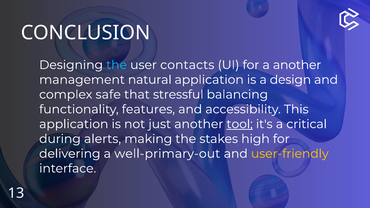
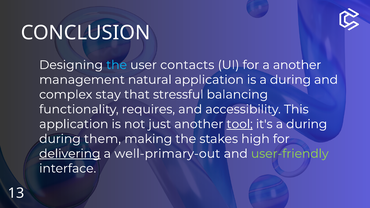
is a design: design -> during
safe: safe -> stay
features: features -> requires
it's a critical: critical -> during
alerts: alerts -> them
delivering underline: none -> present
user-friendly colour: yellow -> light green
